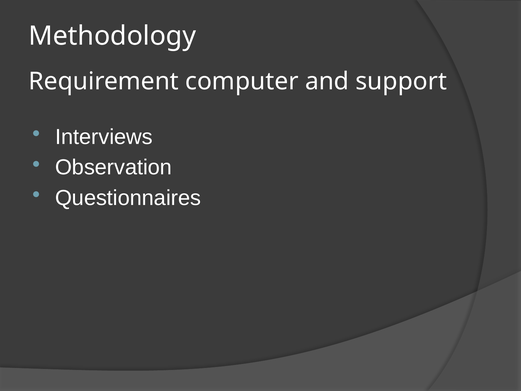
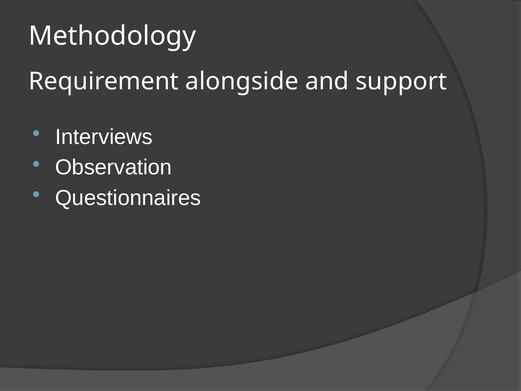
computer: computer -> alongside
